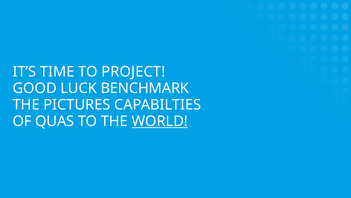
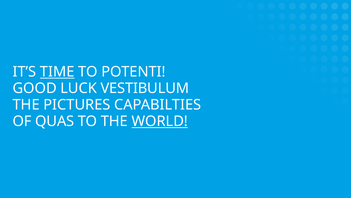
TIME underline: none -> present
PROJECT: PROJECT -> POTENTI
BENCHMARK: BENCHMARK -> VESTIBULUM
